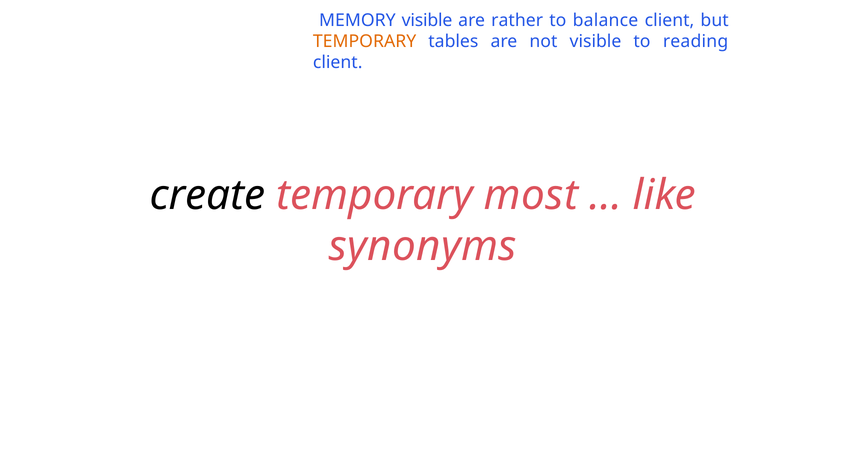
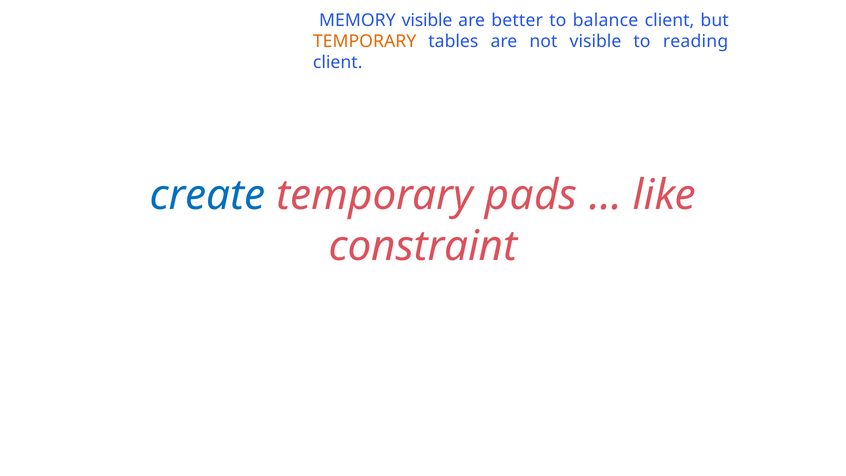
rather: rather -> better
create colour: black -> blue
most: most -> pads
synonyms: synonyms -> constraint
